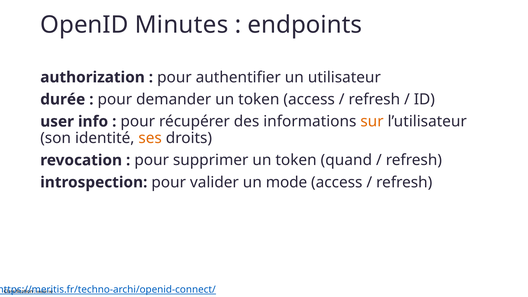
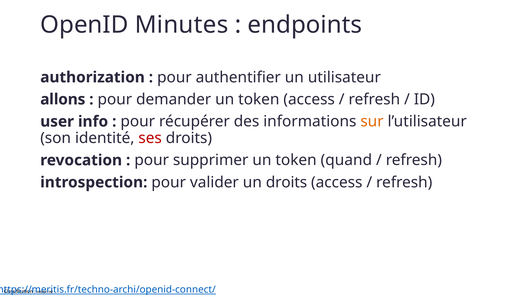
durée: durée -> allons
ses colour: orange -> red
un mode: mode -> droits
